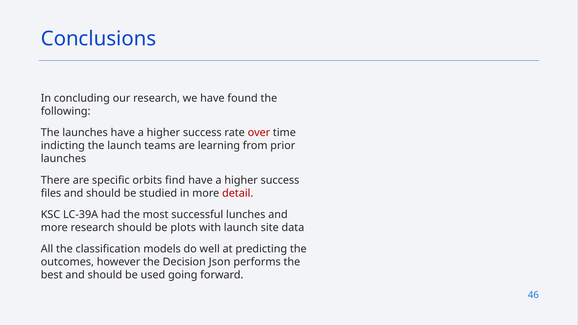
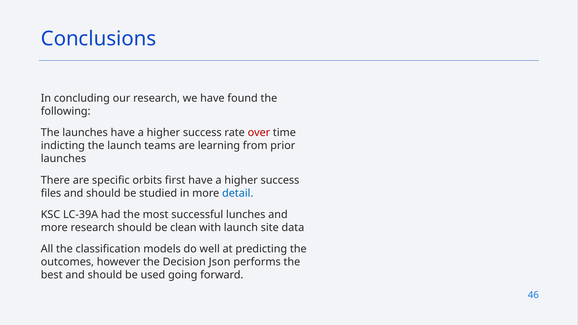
find: find -> first
detail colour: red -> blue
plots: plots -> clean
